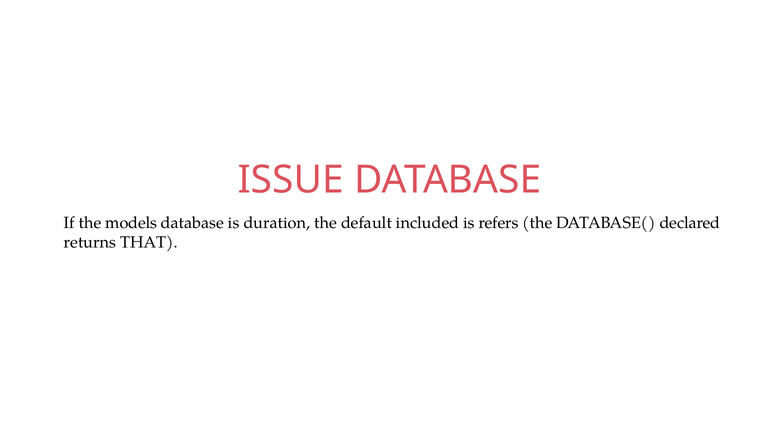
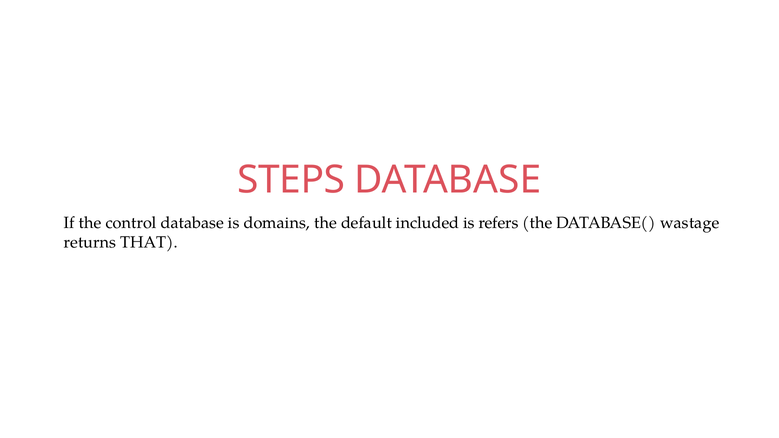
ISSUE: ISSUE -> STEPS
models: models -> control
duration: duration -> domains
declared: declared -> wastage
